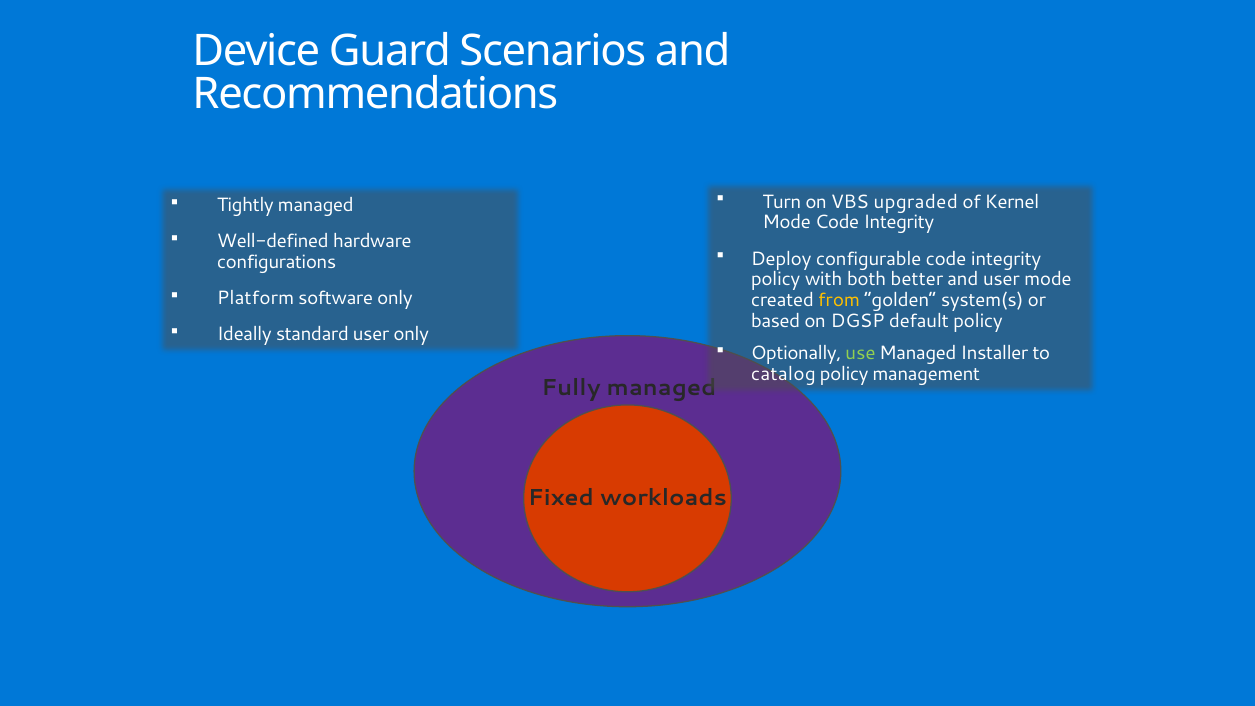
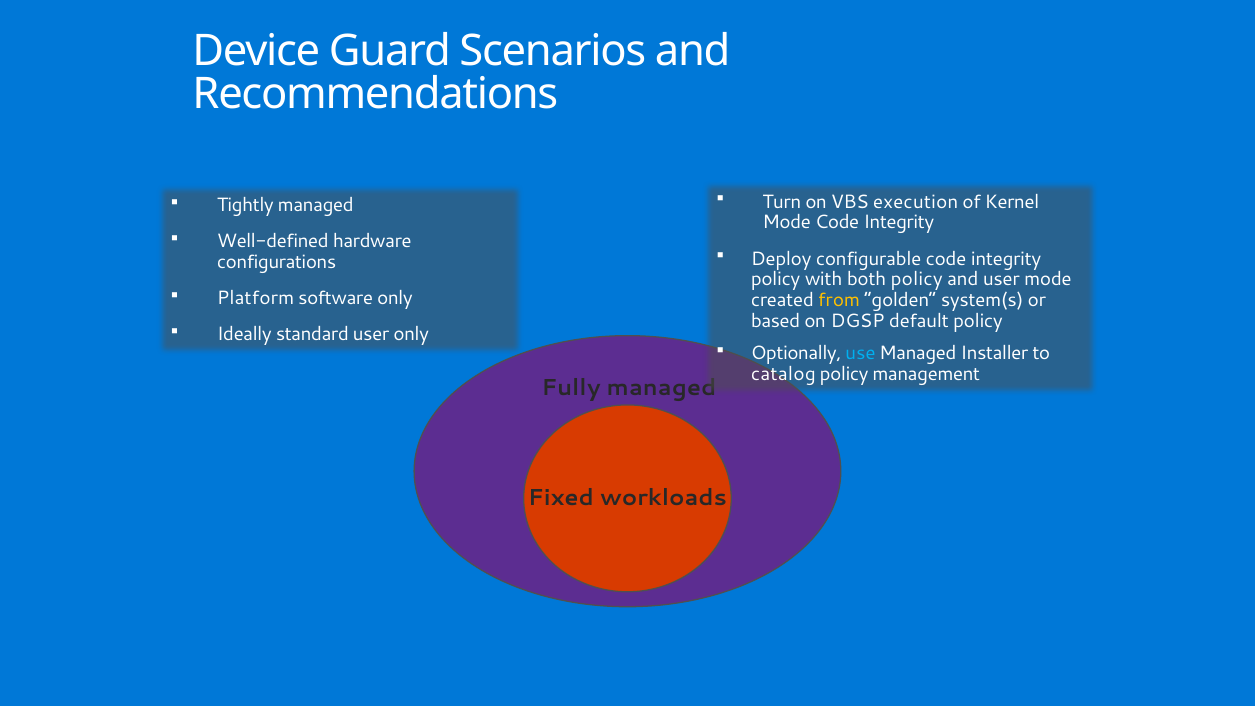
upgraded: upgraded -> execution
both better: better -> policy
use colour: light green -> light blue
